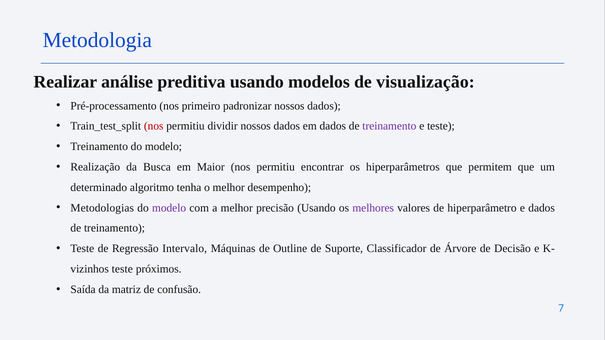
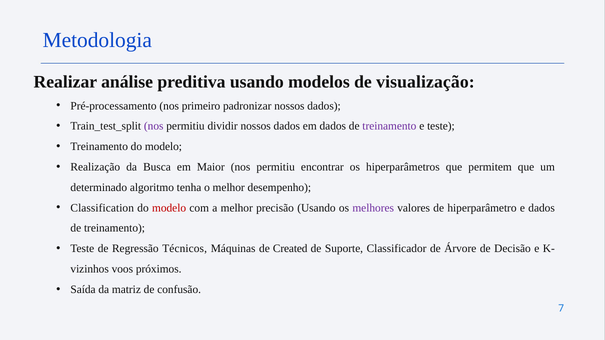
nos at (154, 126) colour: red -> purple
Metodologias: Metodologias -> Classification
modelo at (169, 208) colour: purple -> red
Intervalo: Intervalo -> Técnicos
Outline: Outline -> Created
teste at (122, 269): teste -> voos
